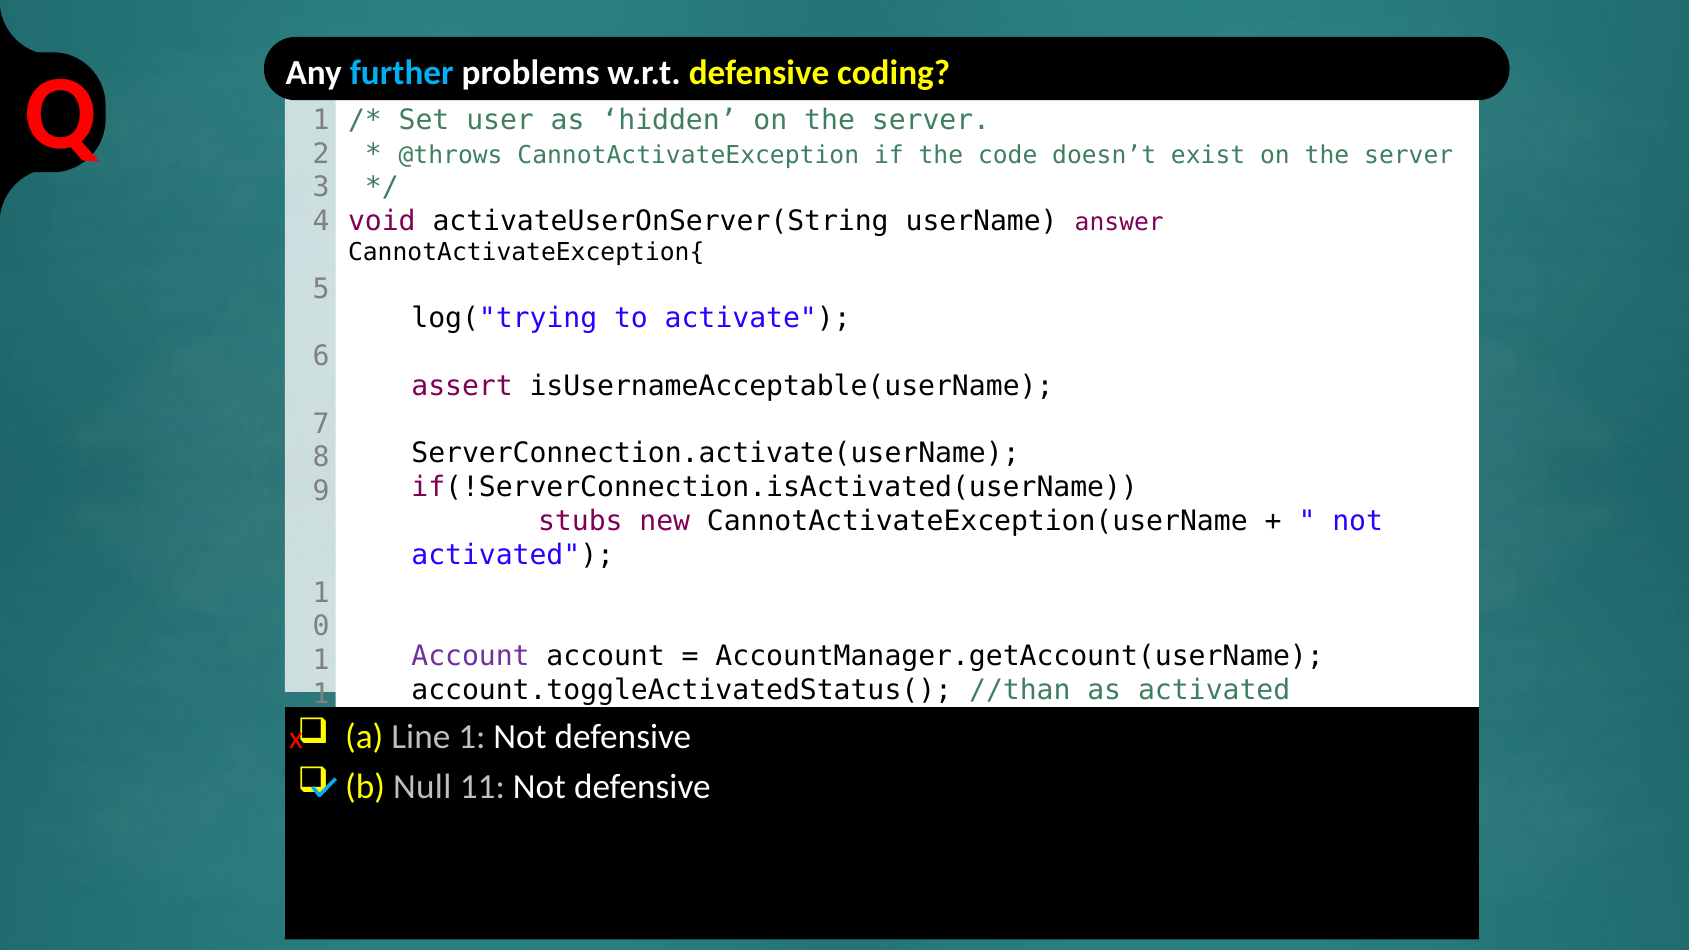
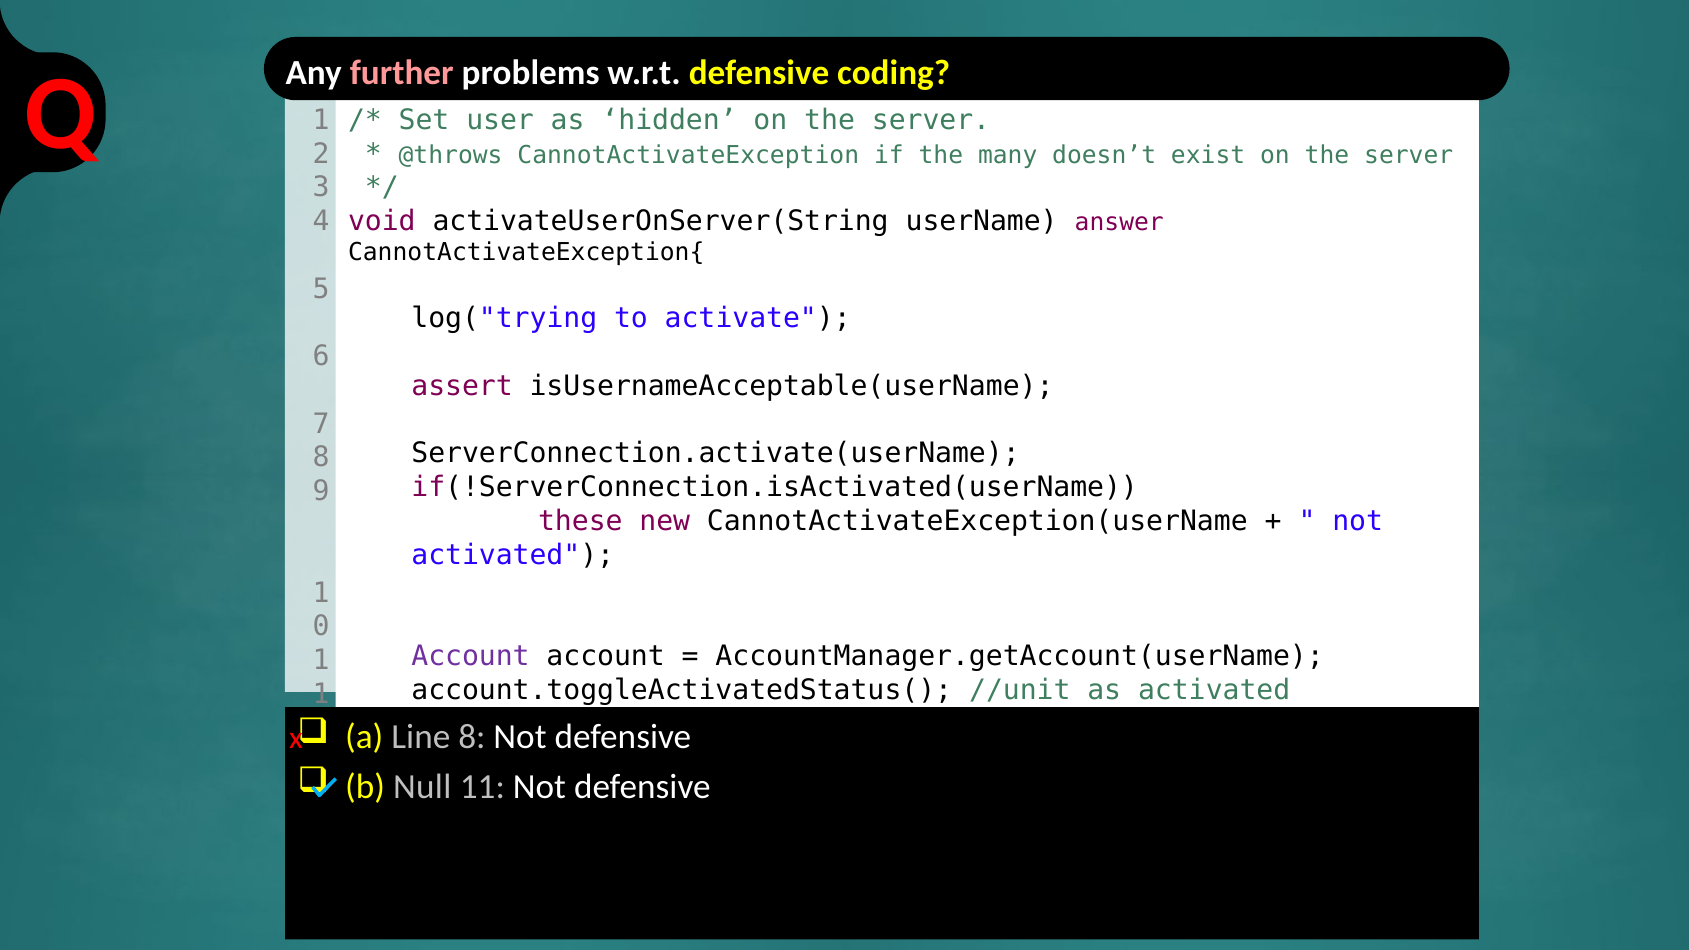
further colour: light blue -> pink
code: code -> many
stubs: stubs -> these
//than: //than -> //unit
Line 1: 1 -> 8
